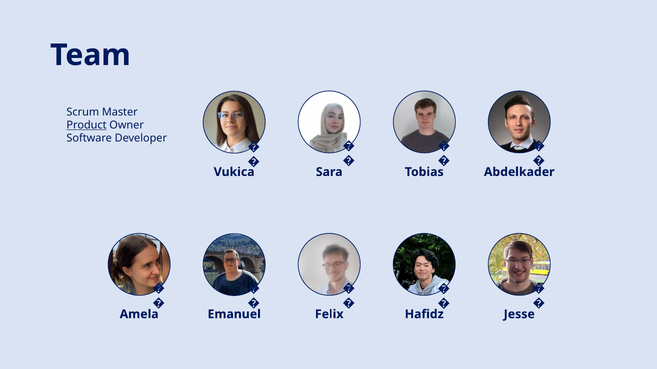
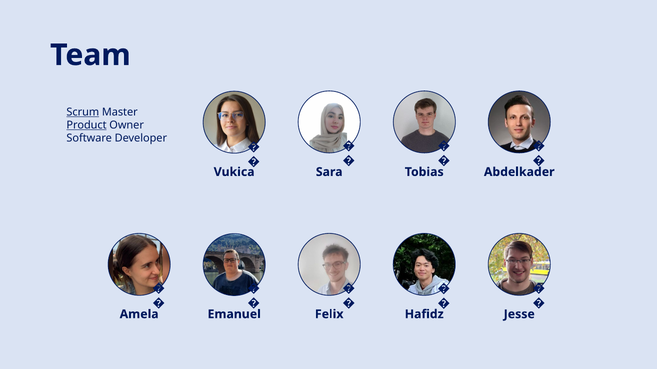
Scrum underline: none -> present
